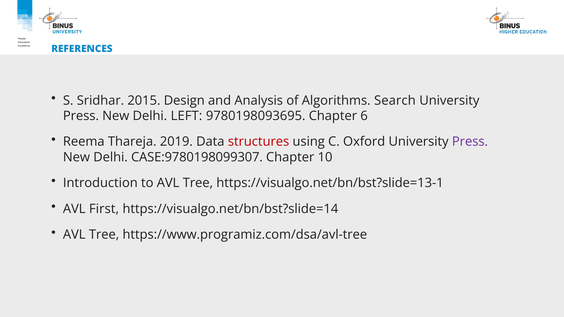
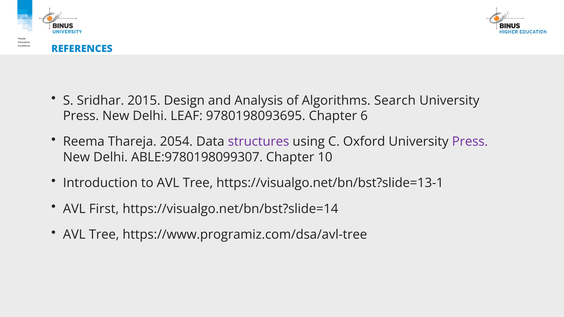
LEFT: LEFT -> LEAF
2019: 2019 -> 2054
structures colour: red -> purple
CASE:9780198099307: CASE:9780198099307 -> ABLE:9780198099307
